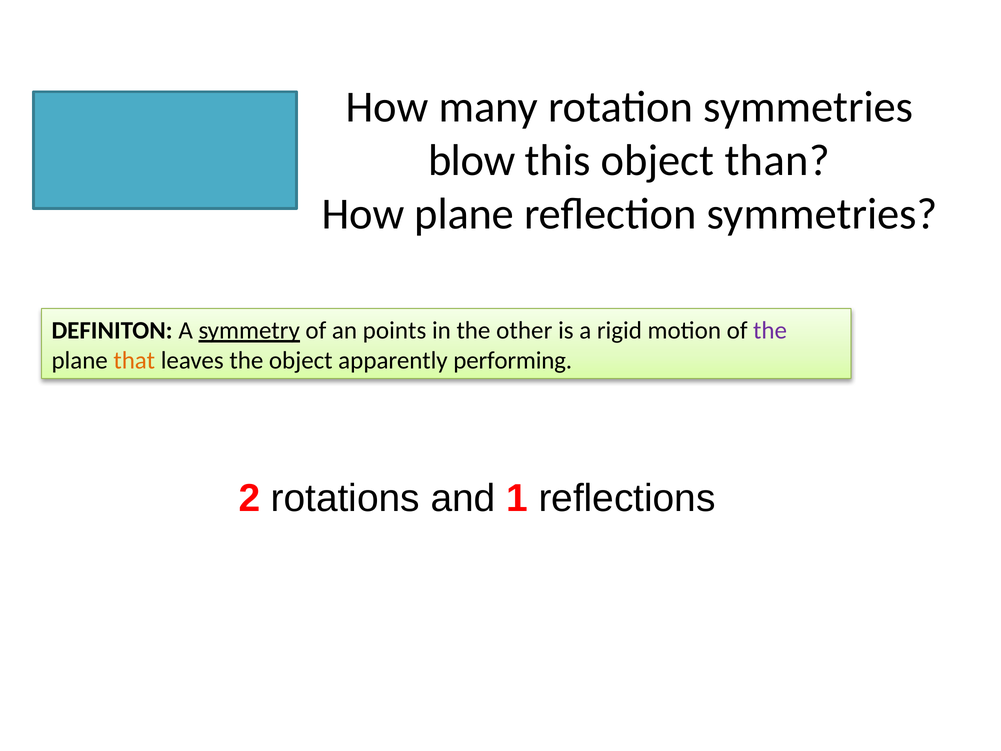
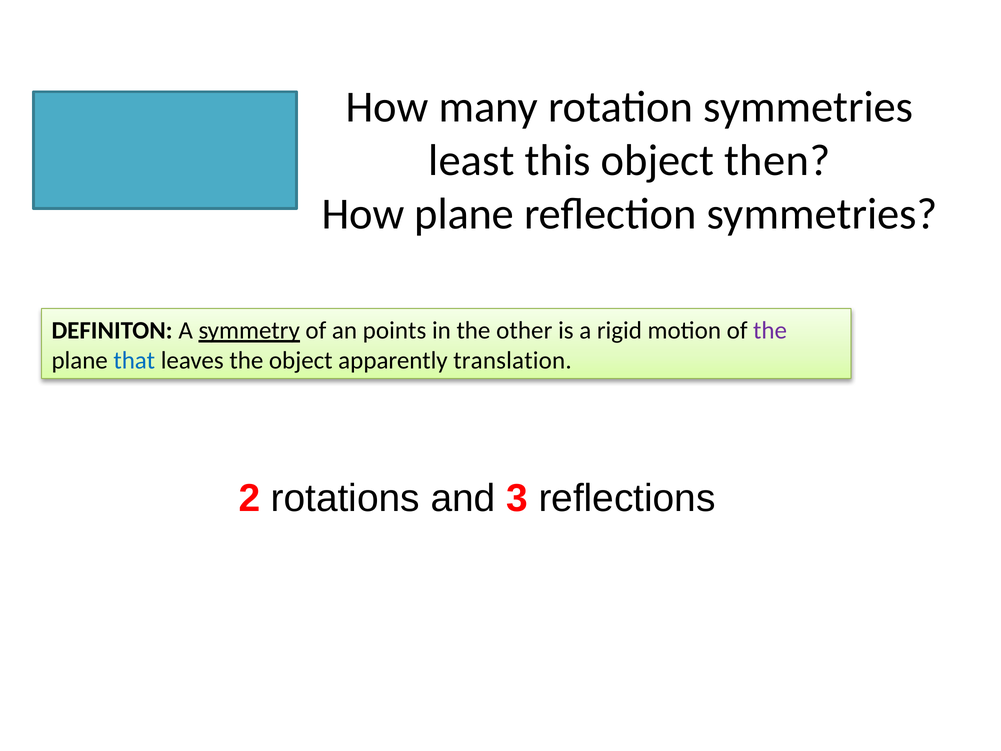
blow: blow -> least
than: than -> then
that colour: orange -> blue
performing: performing -> translation
1: 1 -> 3
